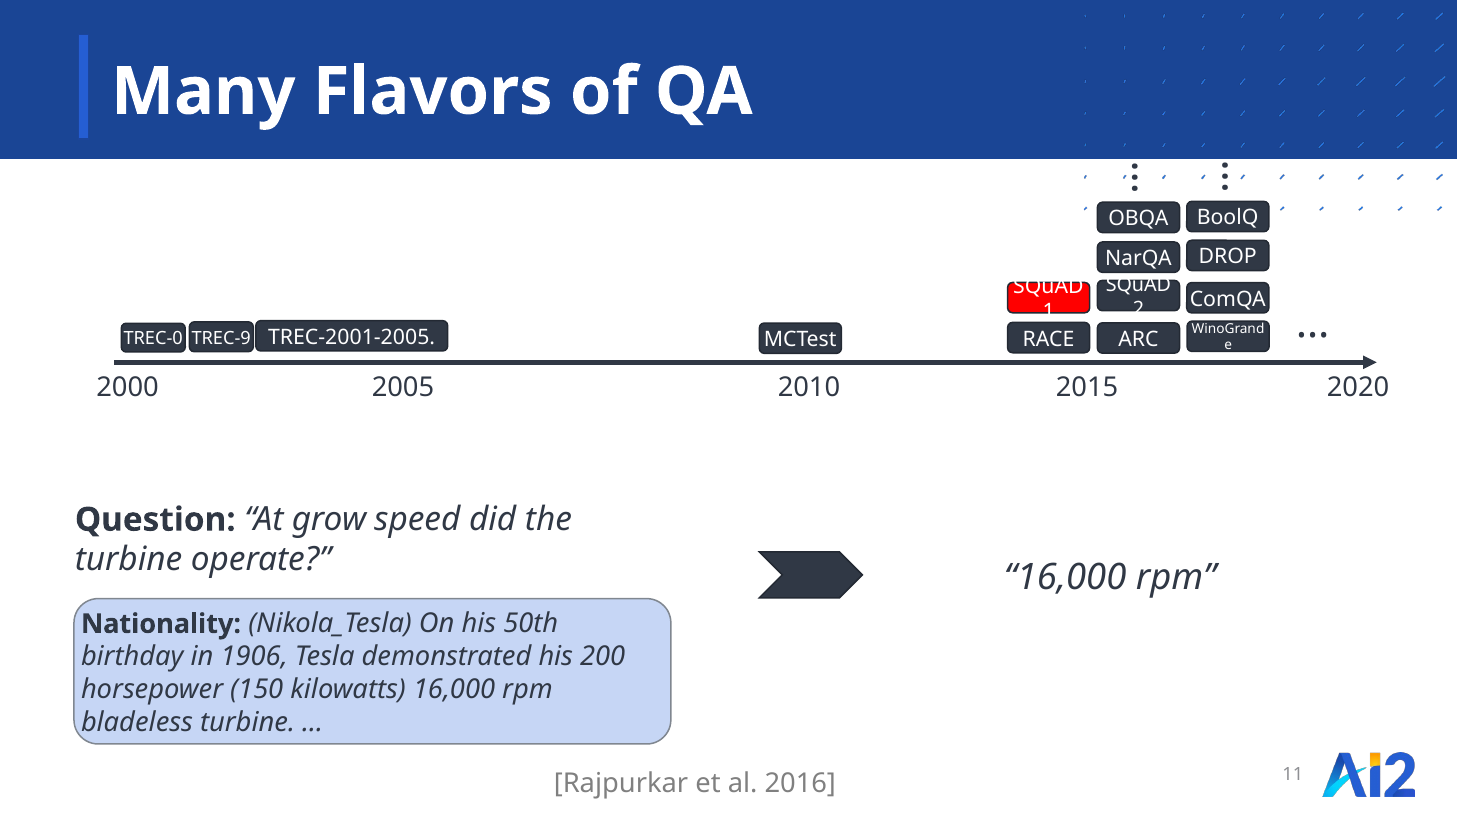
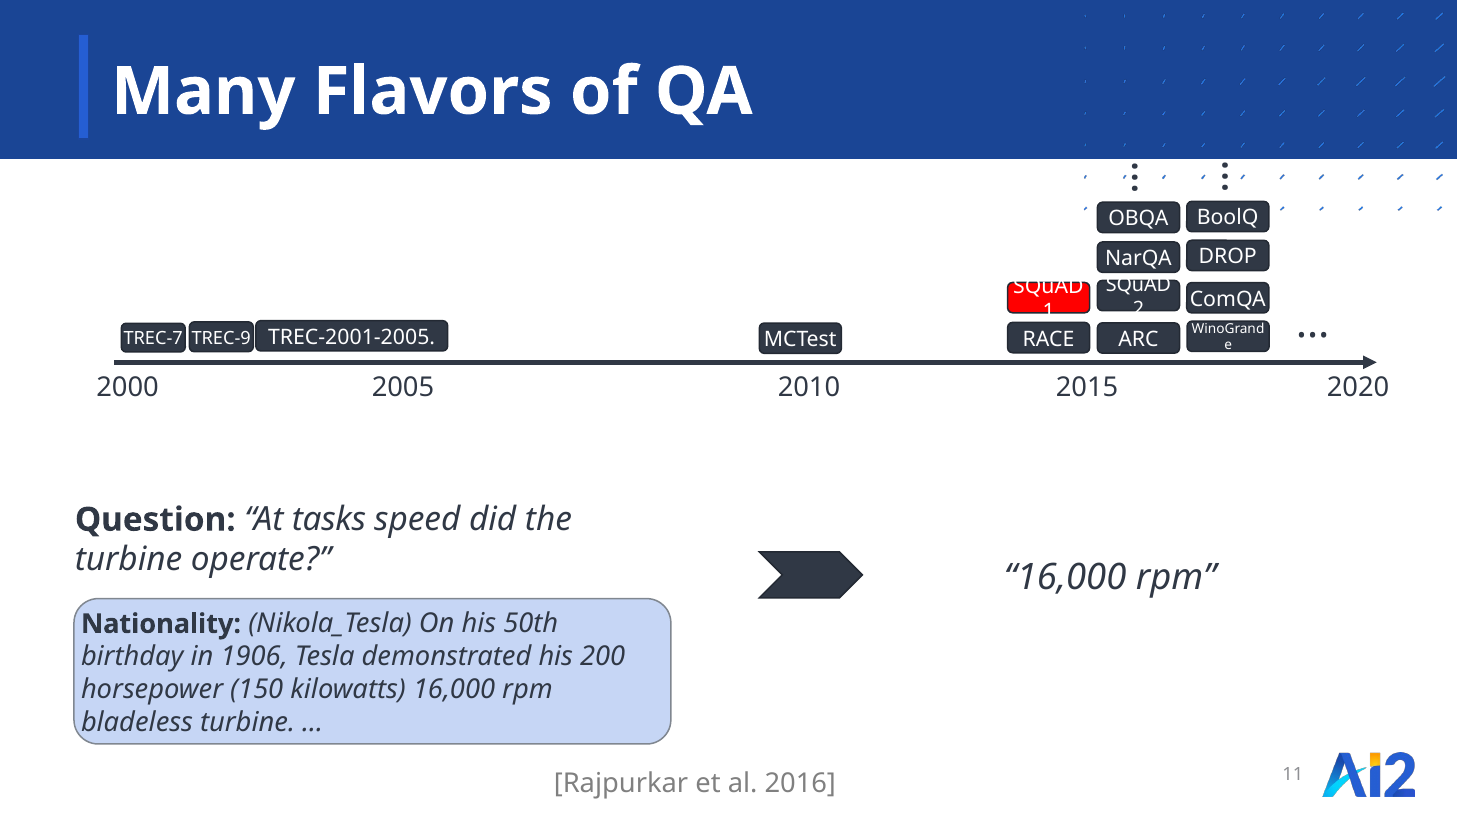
TREC-0: TREC-0 -> TREC-7
grow: grow -> tasks
